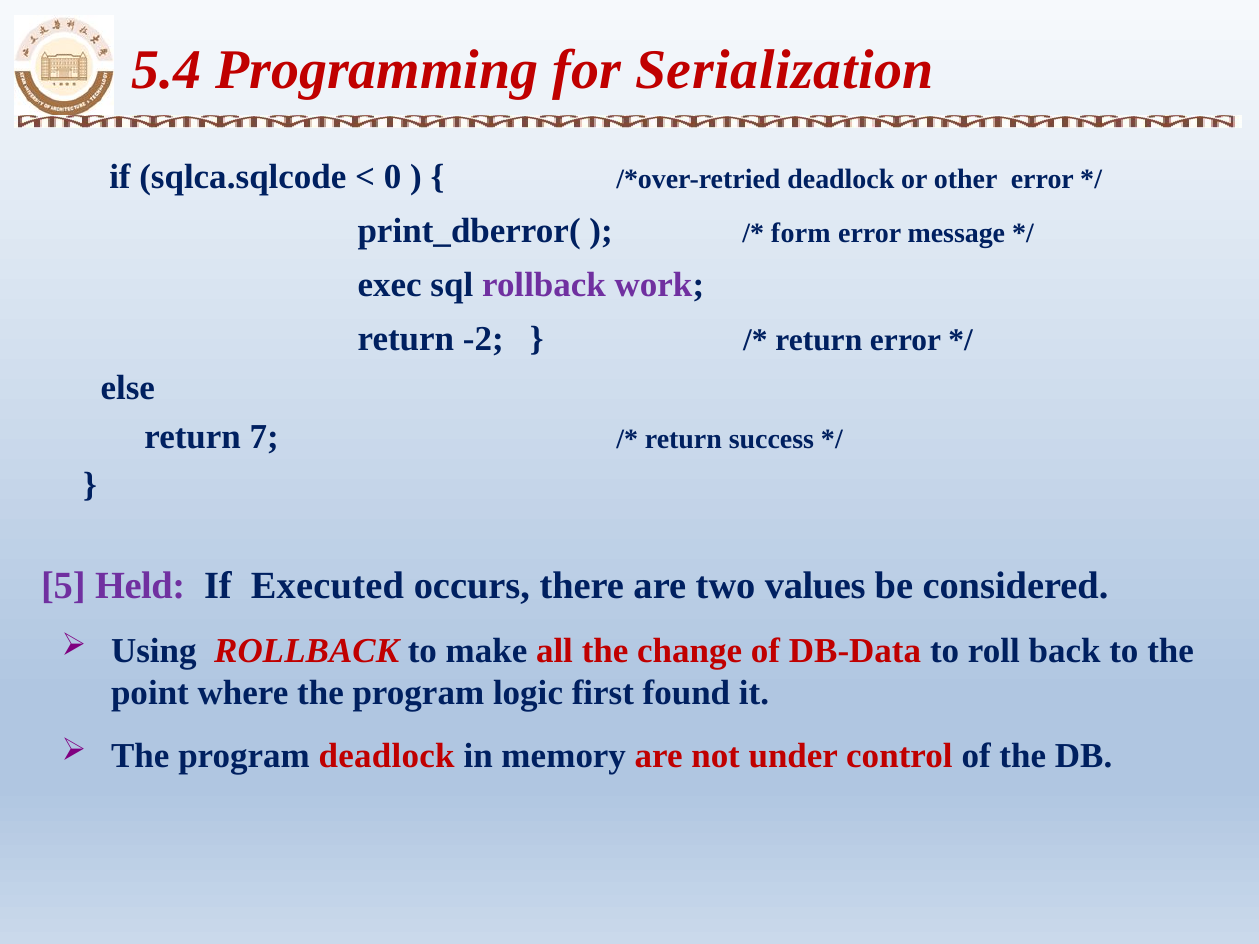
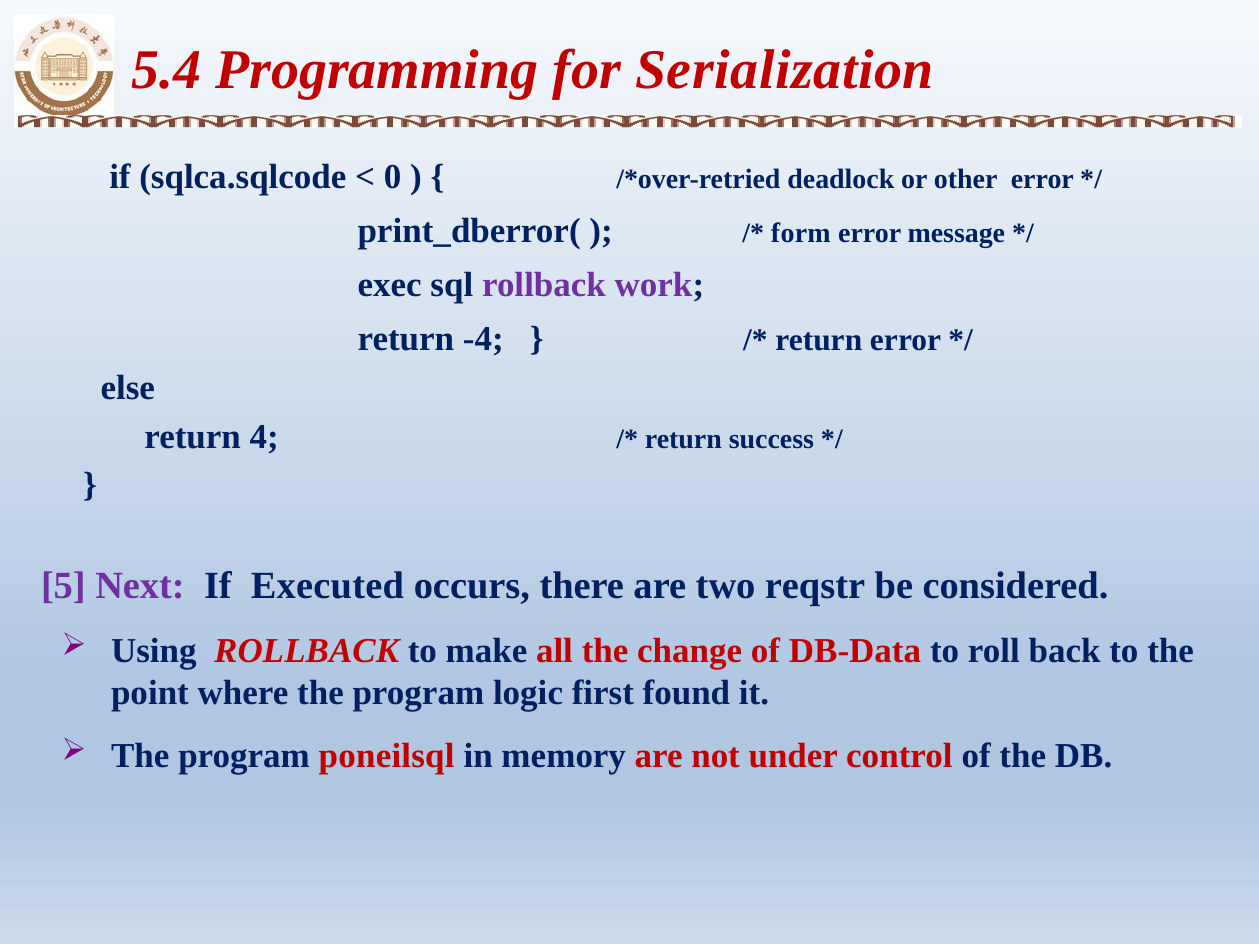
-2: -2 -> -4
7: 7 -> 4
Held: Held -> Next
values: values -> reqstr
program deadlock: deadlock -> poneilsql
